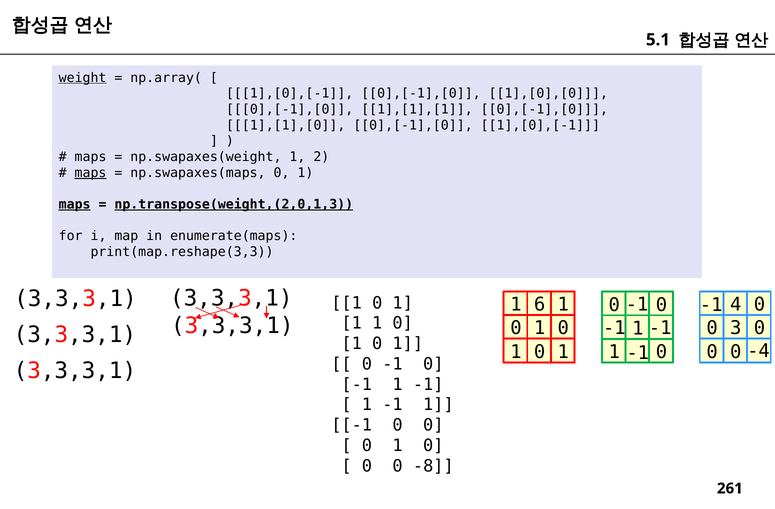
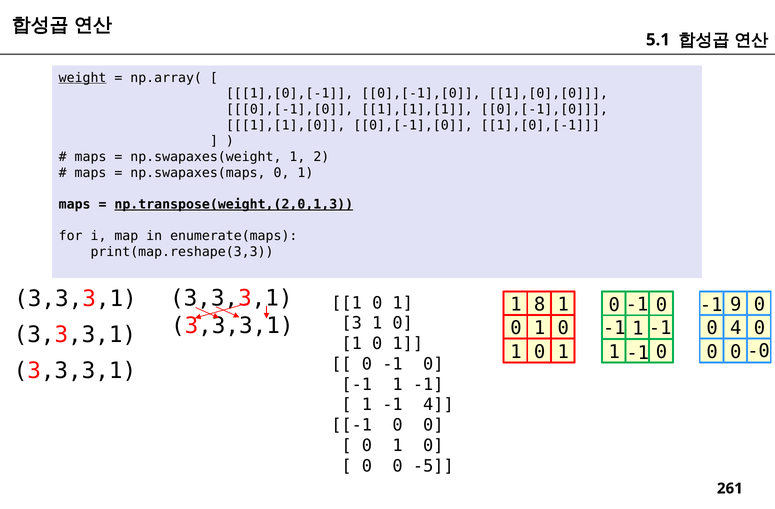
maps at (91, 173) underline: present -> none
maps at (75, 204) underline: present -> none
4: 4 -> 9
6: 6 -> 8
1 at (352, 323): 1 -> 3
0 3: 3 -> 4
-4: -4 -> -0
1 -1 1: 1 -> 4
-8: -8 -> -5
